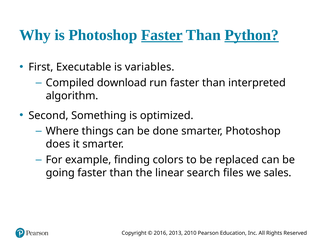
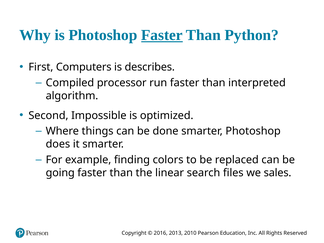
Python underline: present -> none
Executable: Executable -> Computers
variables: variables -> describes
download: download -> processor
Something: Something -> Impossible
